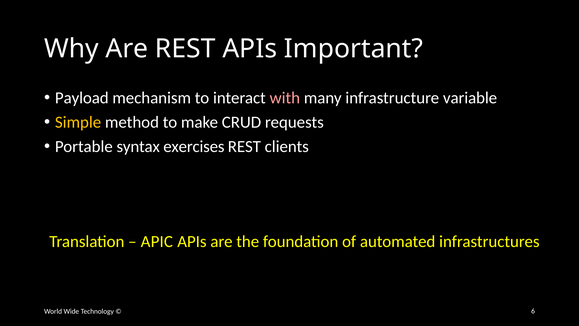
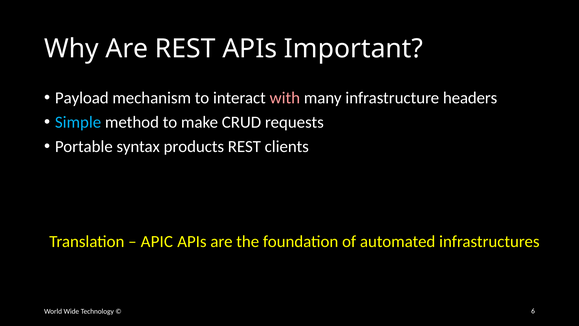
variable: variable -> headers
Simple colour: yellow -> light blue
exercises: exercises -> products
